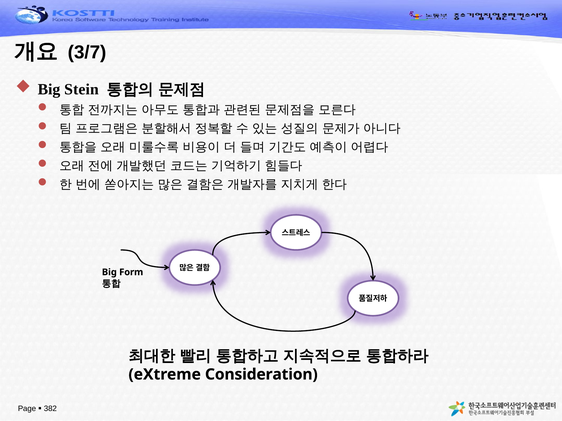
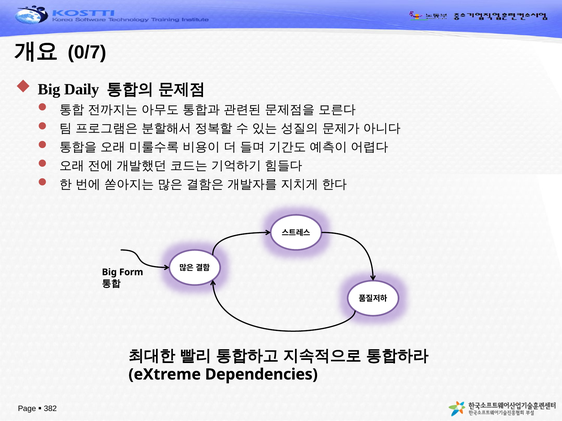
3/7: 3/7 -> 0/7
Stein: Stein -> Daily
Consideration: Consideration -> Dependencies
